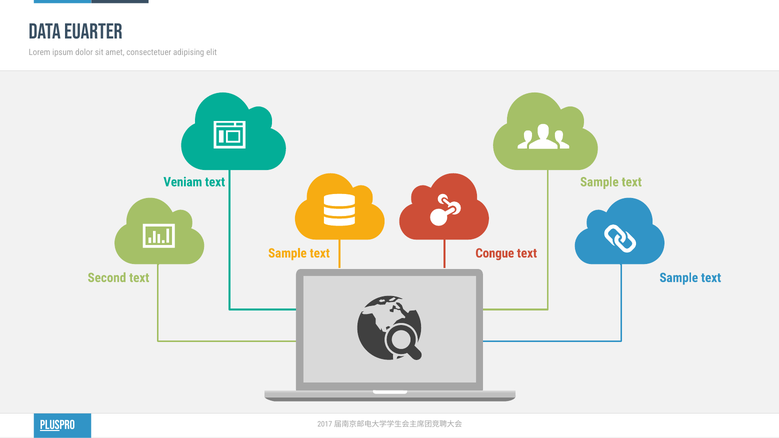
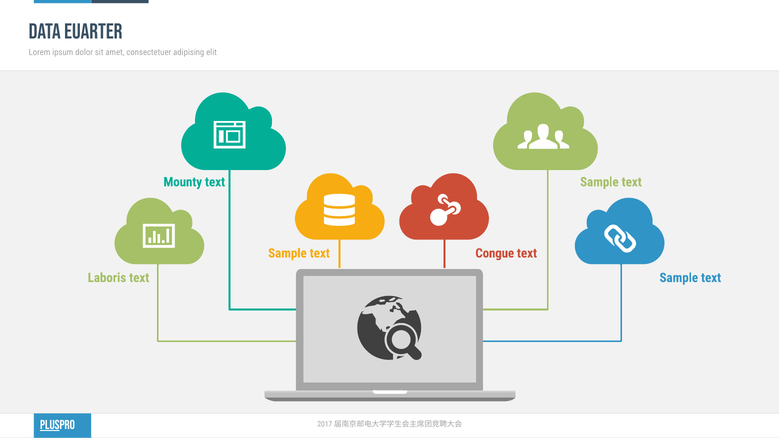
Veniam: Veniam -> Mounty
Second: Second -> Laboris
